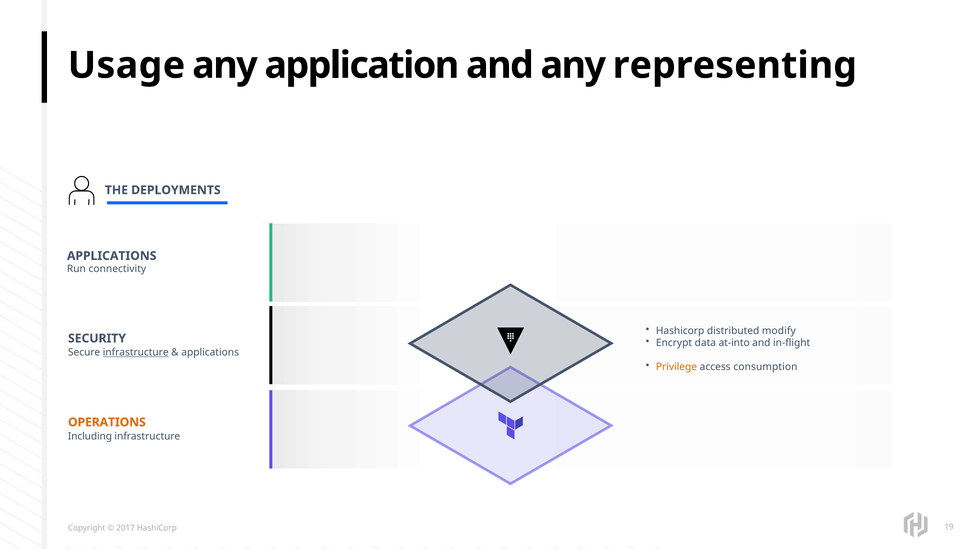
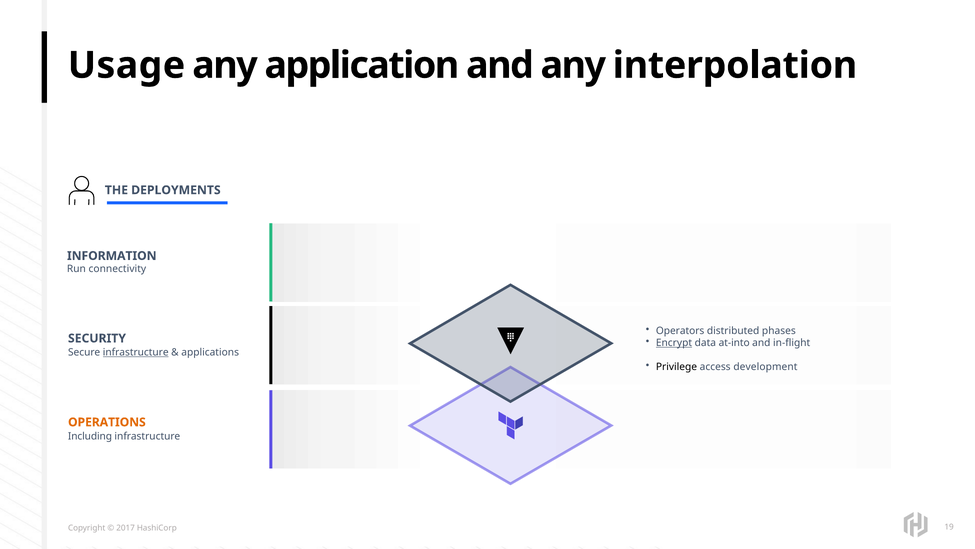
representing: representing -> interpolation
APPLICATIONS at (112, 256): APPLICATIONS -> INFORMATION
Hashicorp at (680, 331): Hashicorp -> Operators
modify: modify -> phases
Encrypt underline: none -> present
Privilege colour: orange -> black
consumption: consumption -> development
